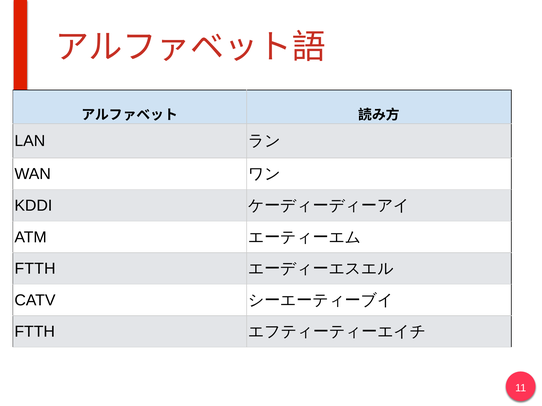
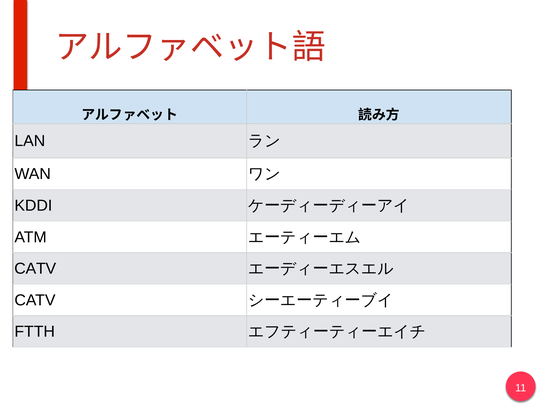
FTTH at (35, 269): FTTH -> CATV
